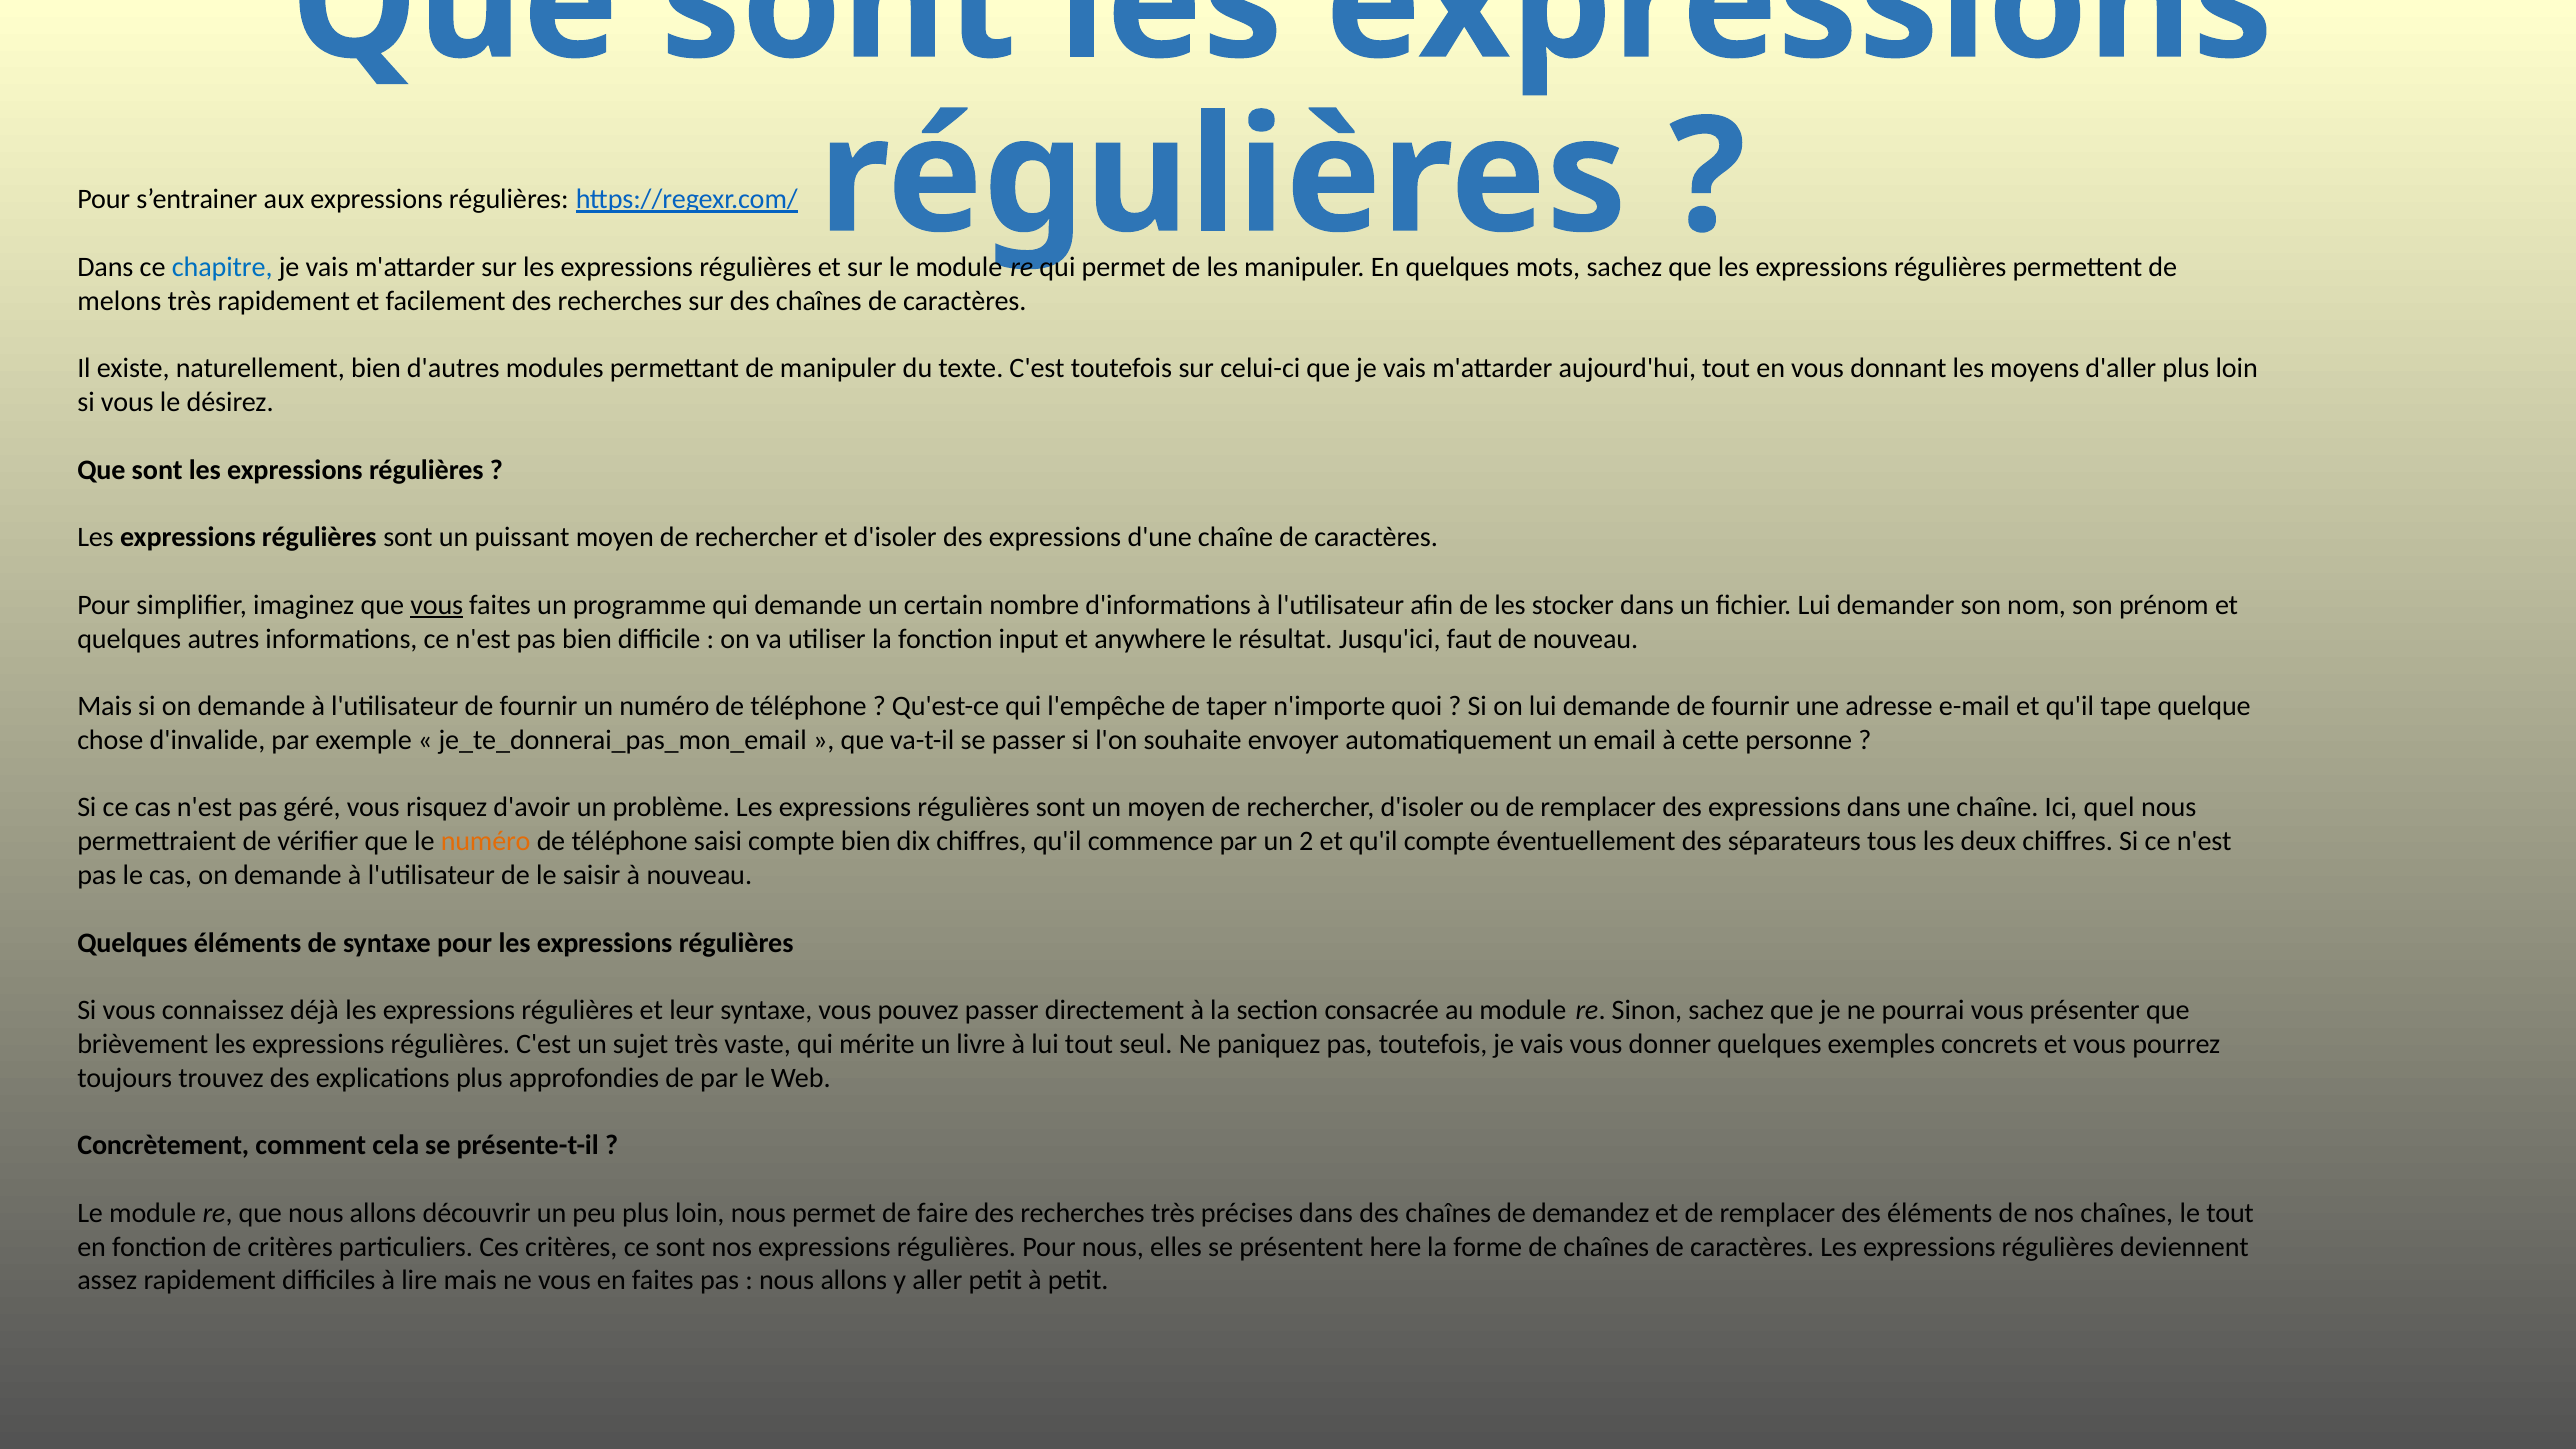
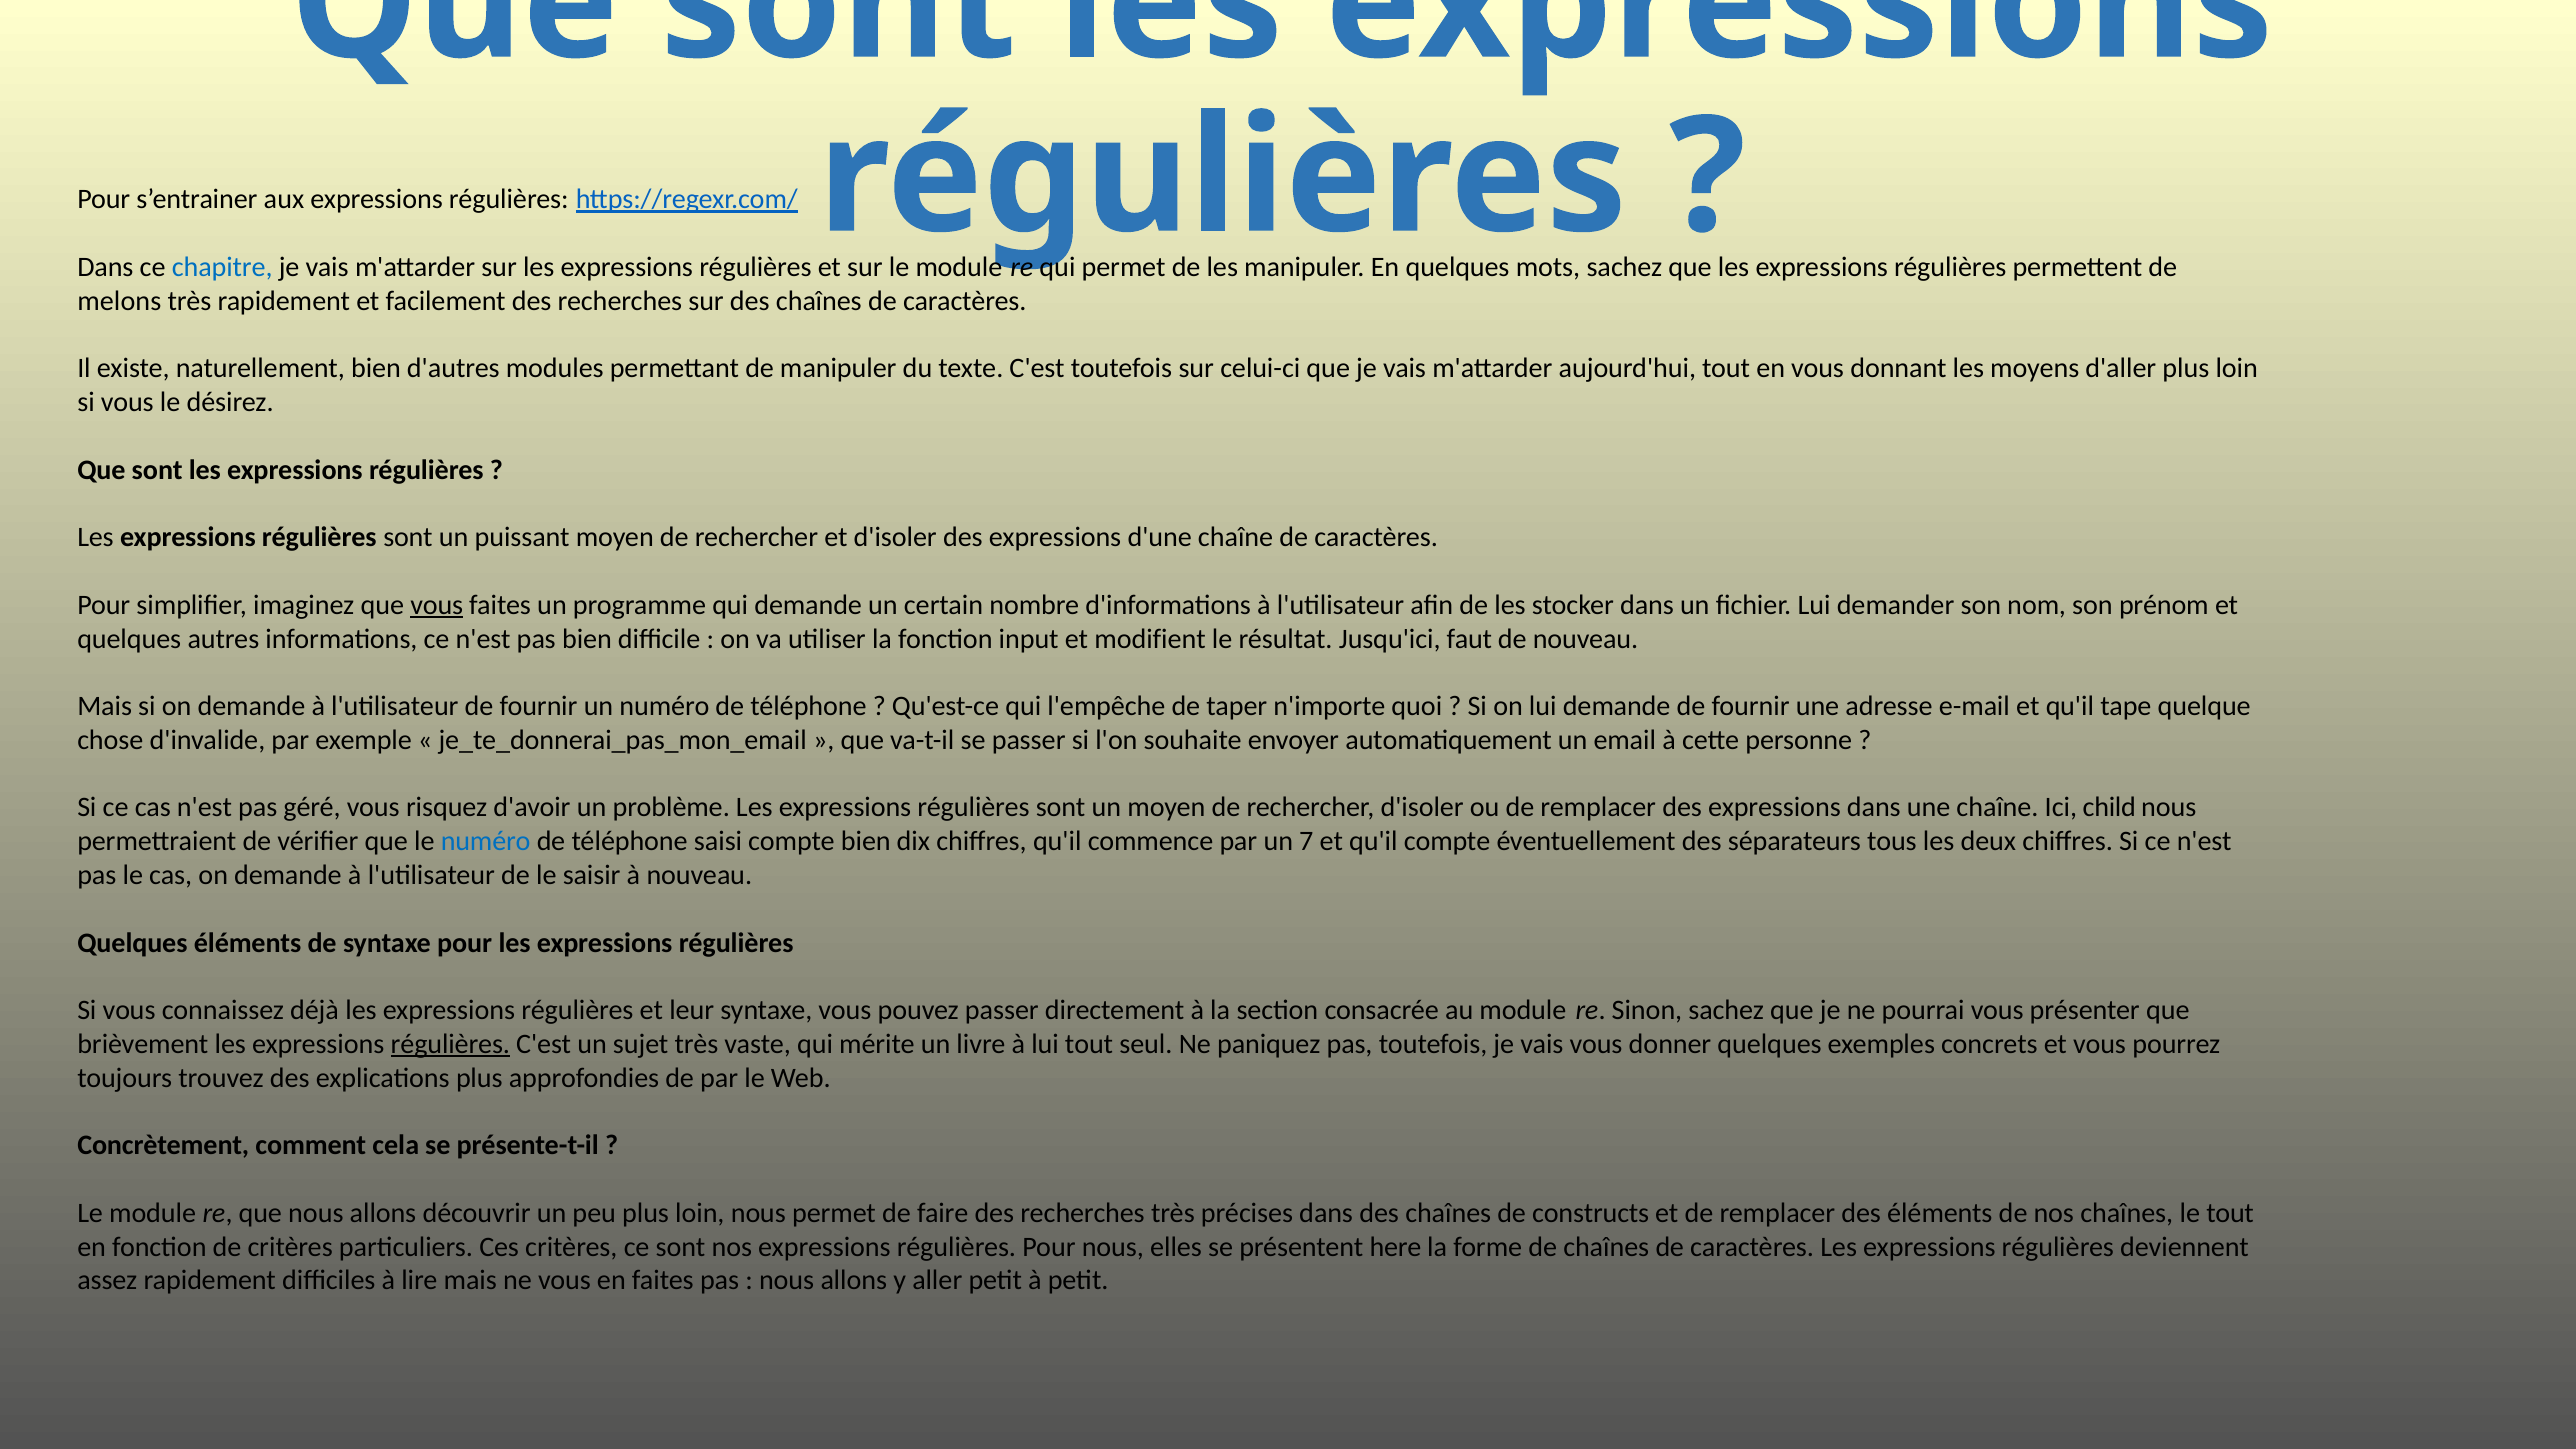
anywhere: anywhere -> modifient
quel: quel -> child
numéro at (486, 841) colour: orange -> blue
2: 2 -> 7
régulières at (450, 1044) underline: none -> present
demandez: demandez -> constructs
